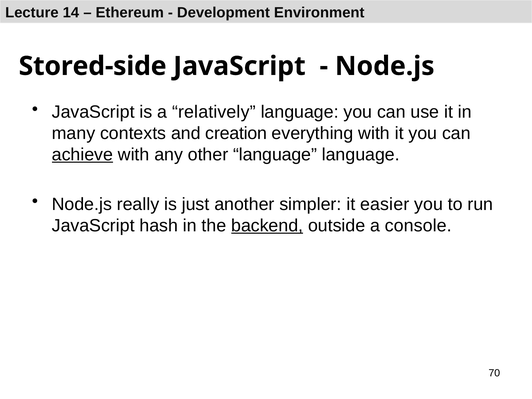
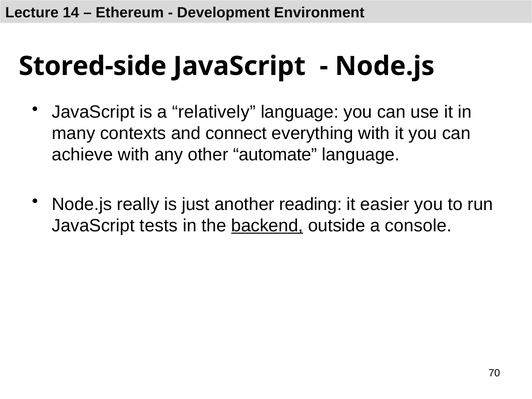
creation: creation -> connect
achieve underline: present -> none
other language: language -> automate
simpler: simpler -> reading
hash: hash -> tests
